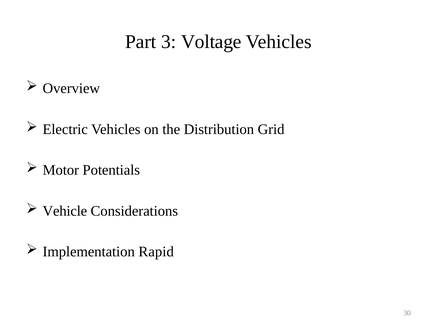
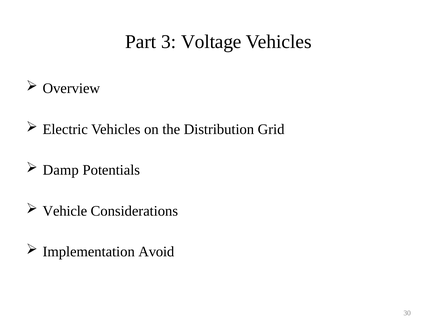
Motor: Motor -> Damp
Rapid: Rapid -> Avoid
